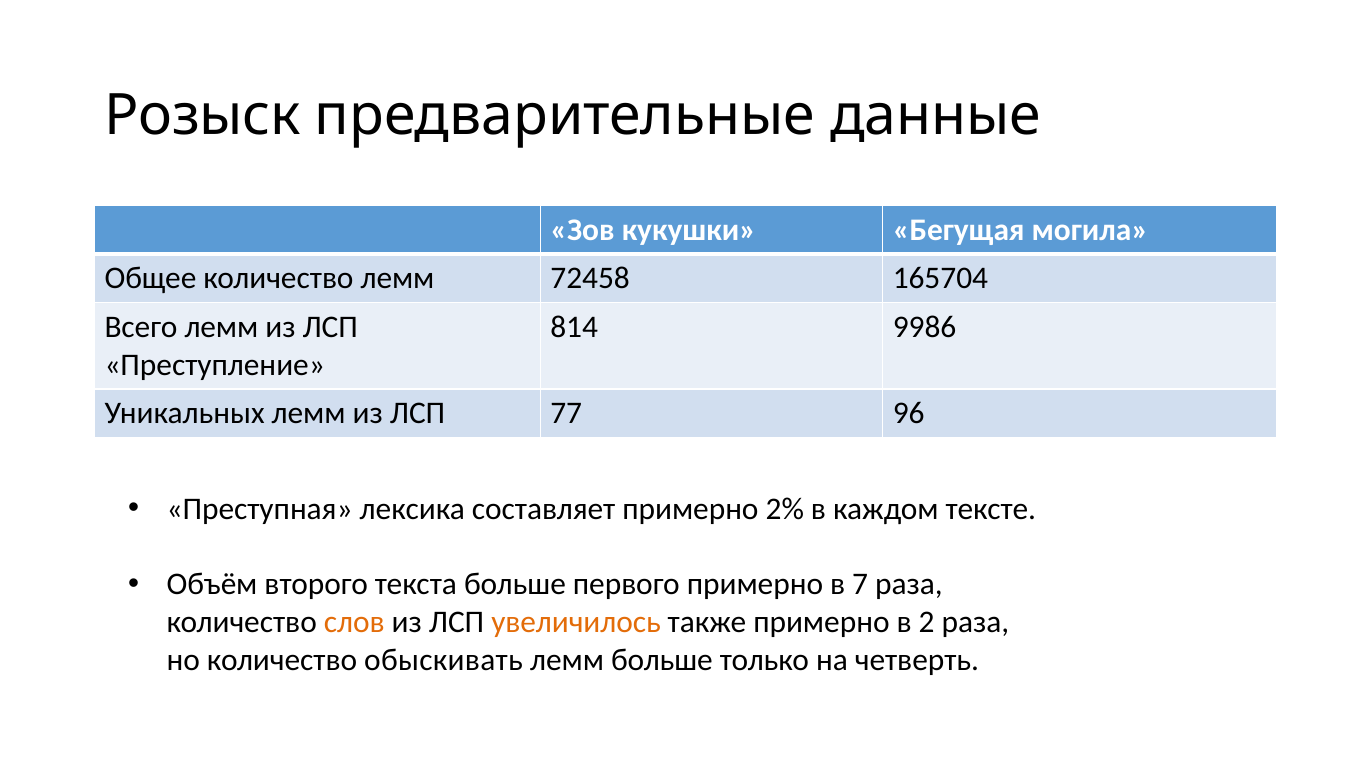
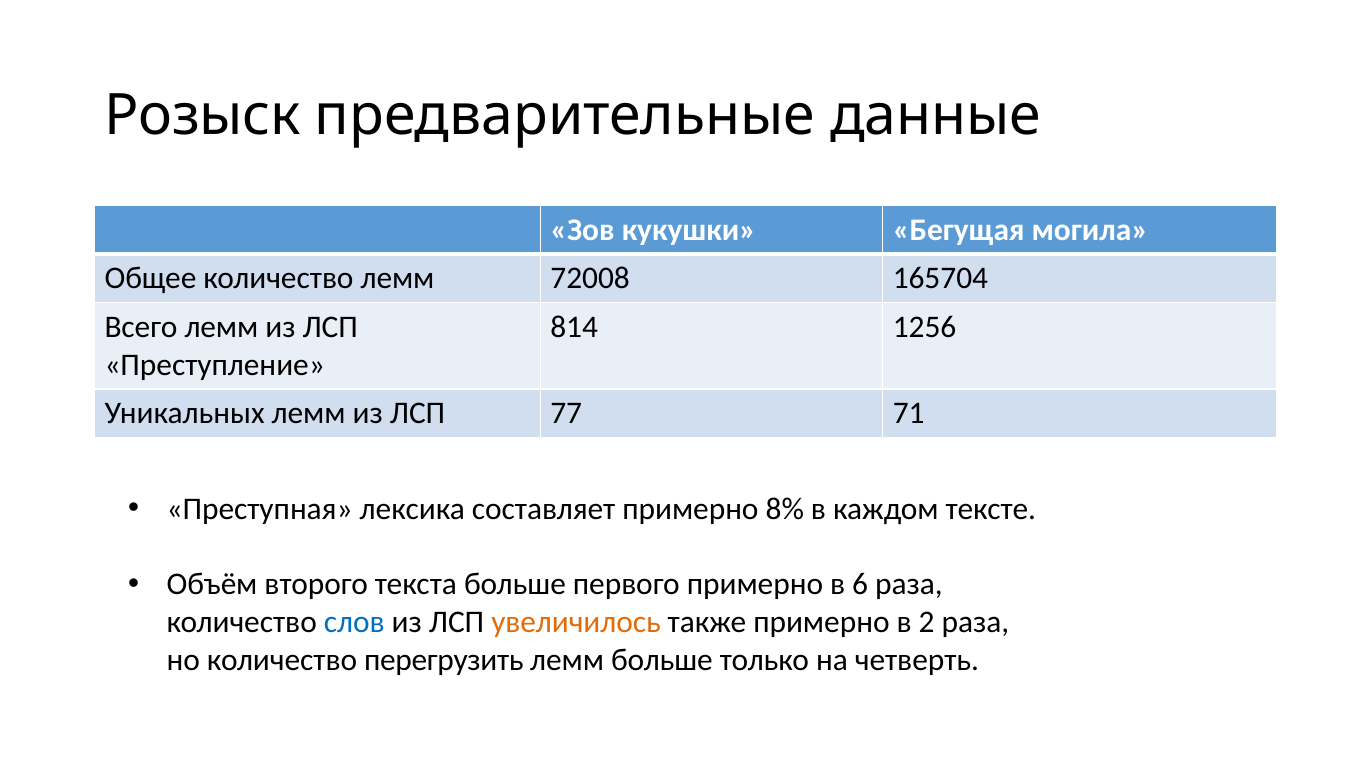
72458: 72458 -> 72008
9986: 9986 -> 1256
96: 96 -> 71
2%: 2% -> 8%
7: 7 -> 6
слов colour: orange -> blue
обыскивать: обыскивать -> перегрузить
